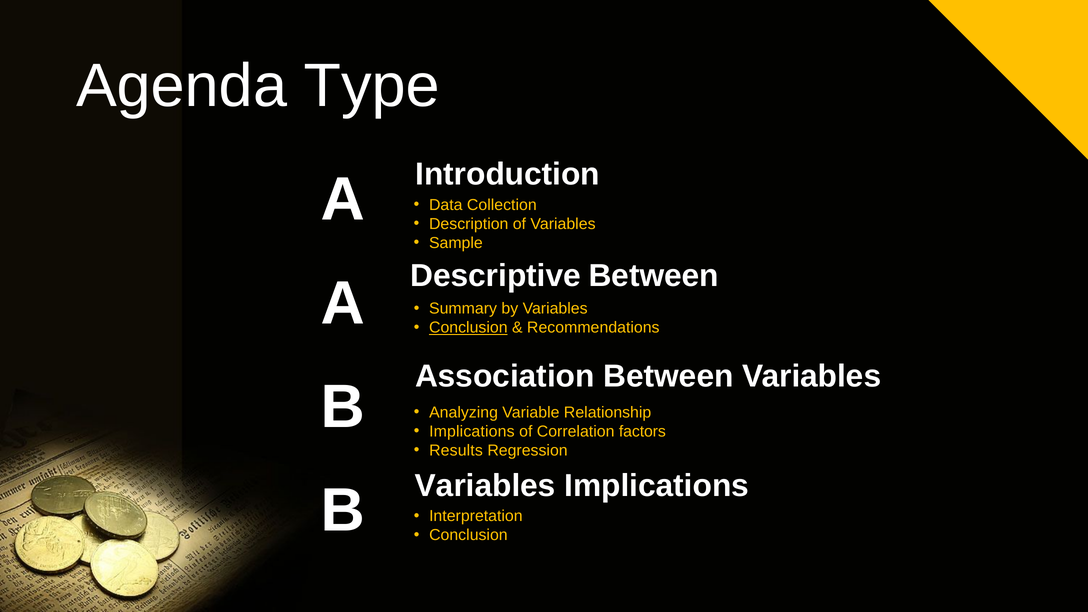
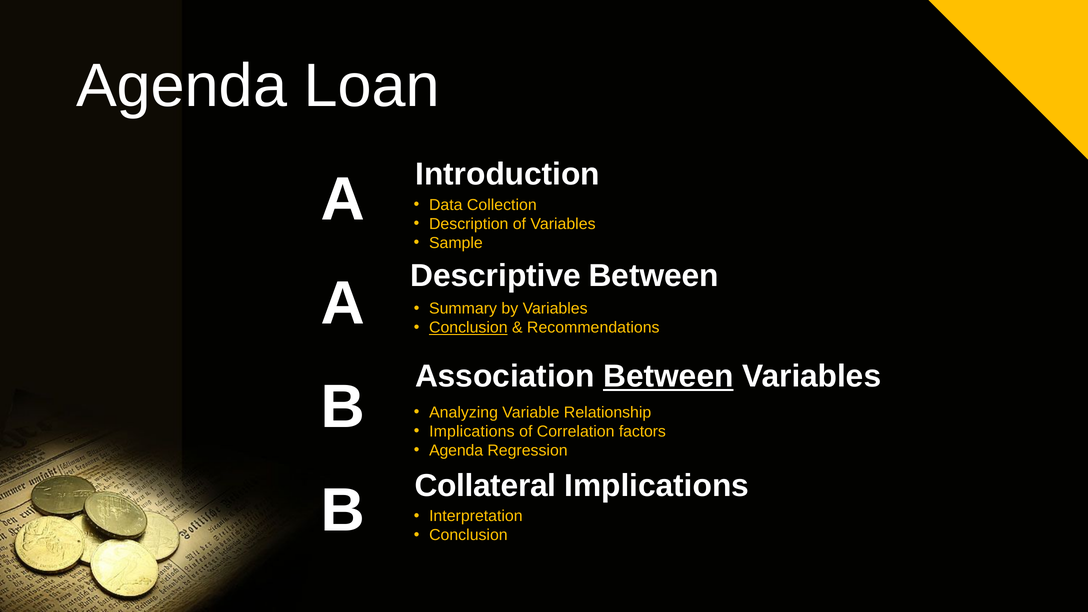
Type: Type -> Loan
Between at (668, 377) underline: none -> present
Results at (456, 451): Results -> Agenda
Variables at (485, 486): Variables -> Collateral
